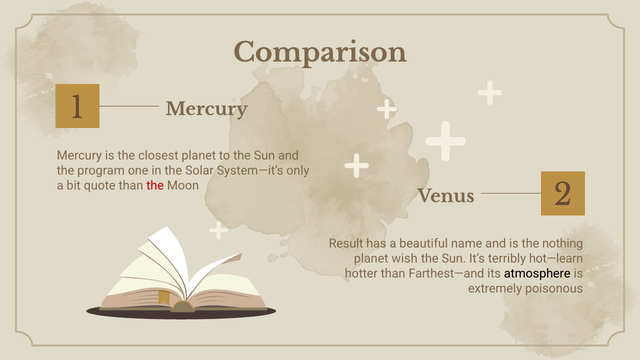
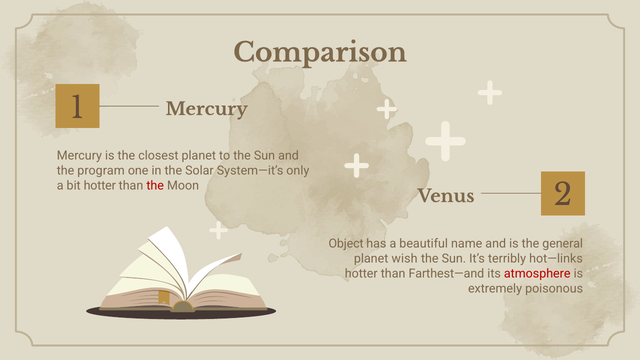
bit quote: quote -> hotter
Result: Result -> Object
nothing: nothing -> general
hot—learn: hot—learn -> hot—links
atmosphere colour: black -> red
